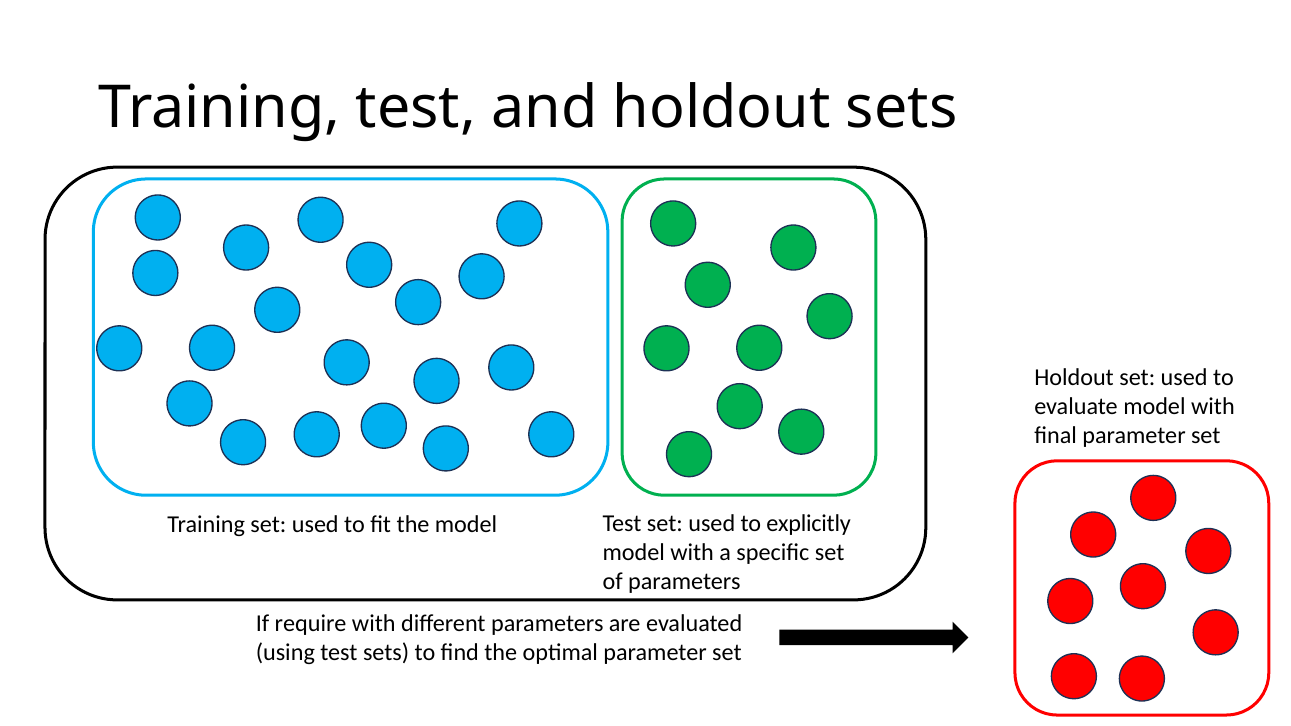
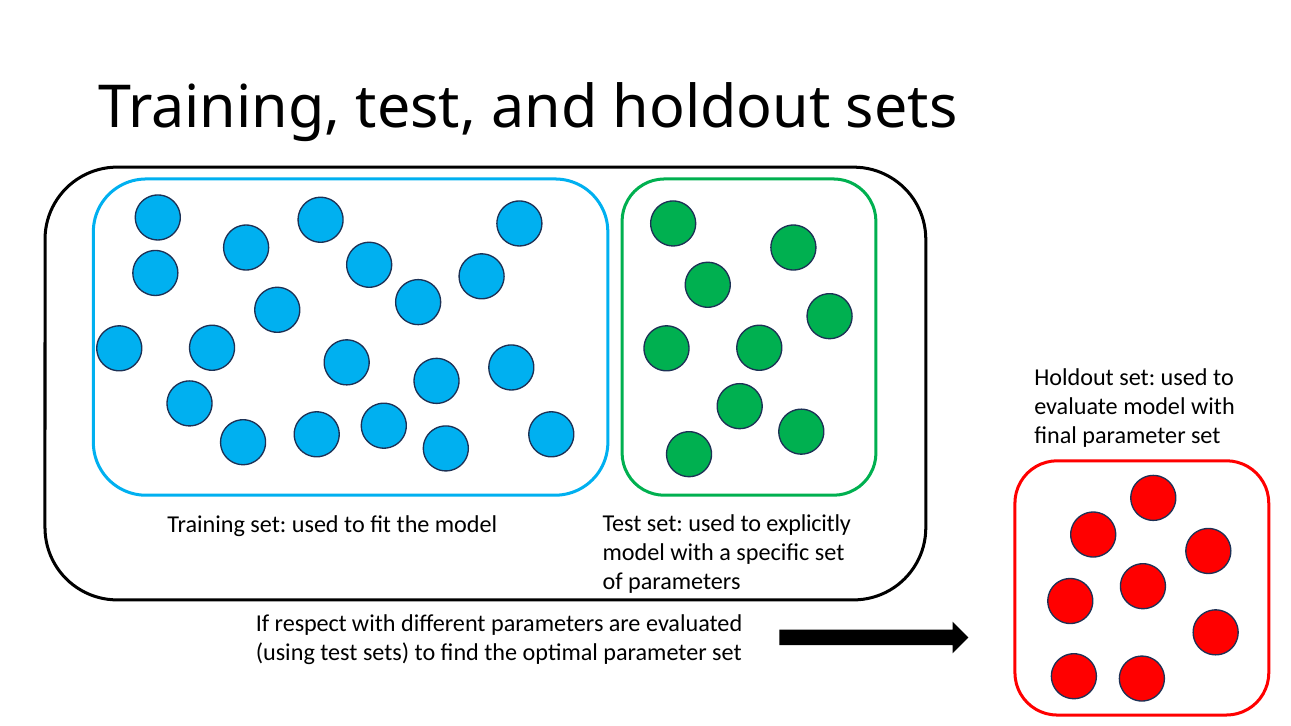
require: require -> respect
